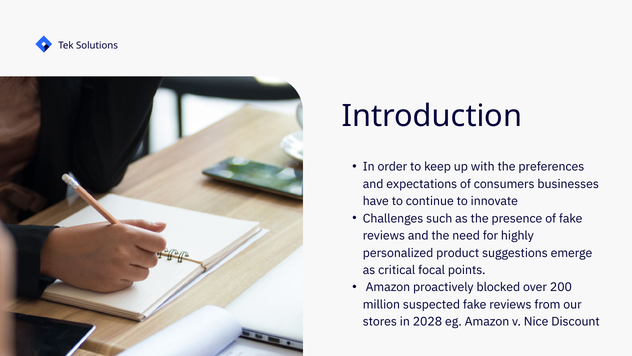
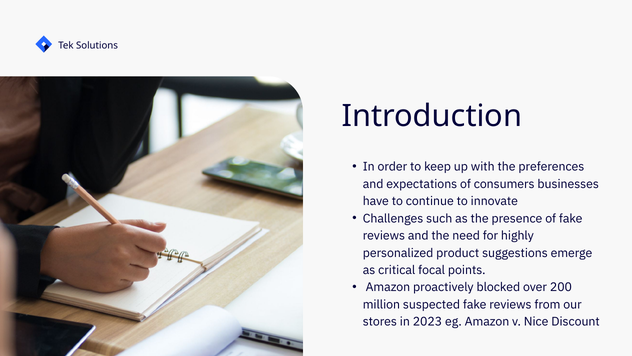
2028: 2028 -> 2023
